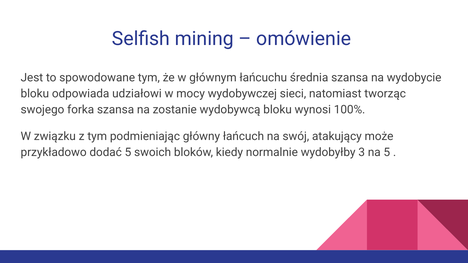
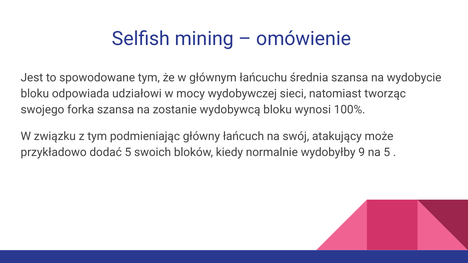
3: 3 -> 9
